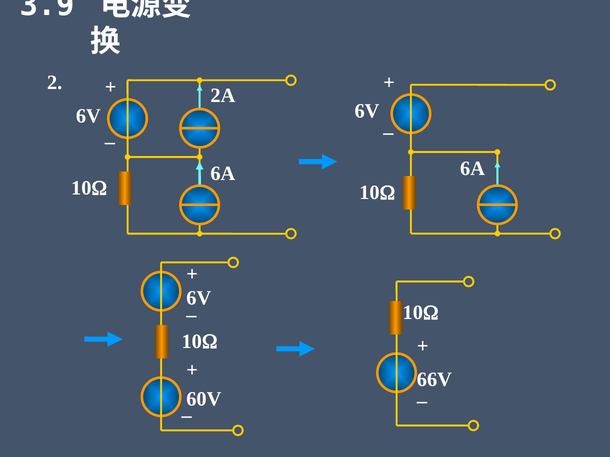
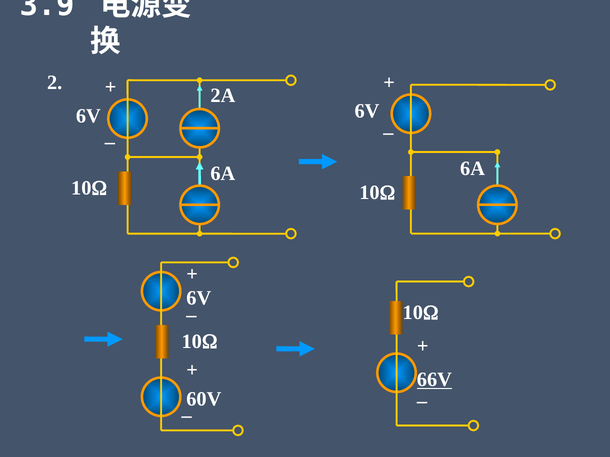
66V underline: none -> present
